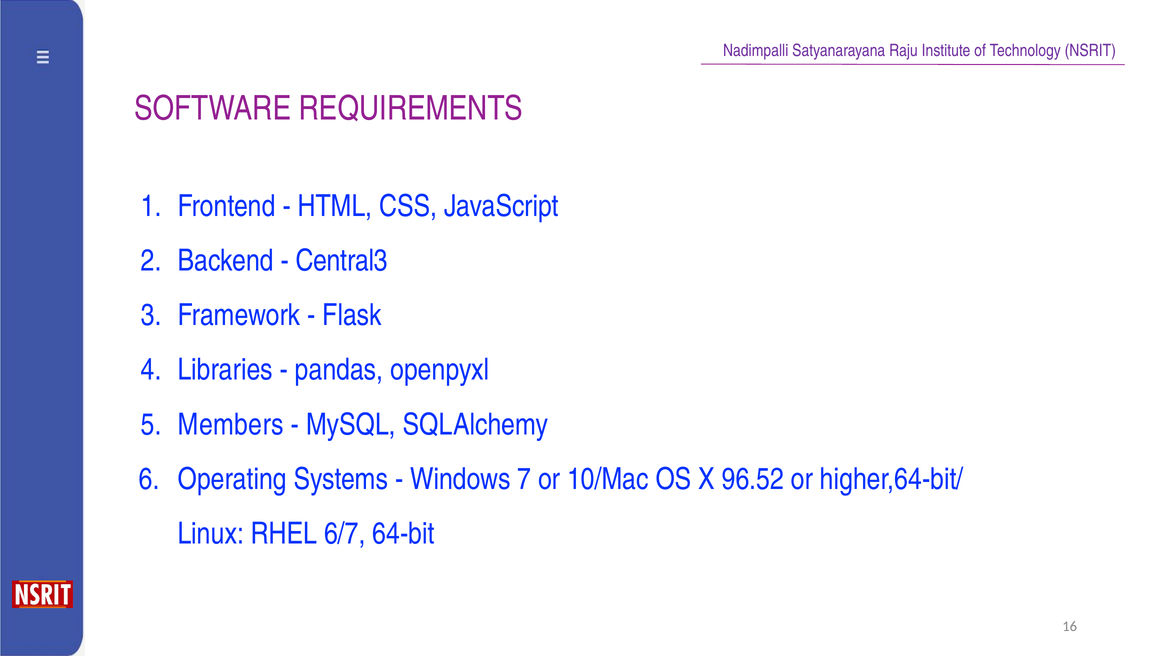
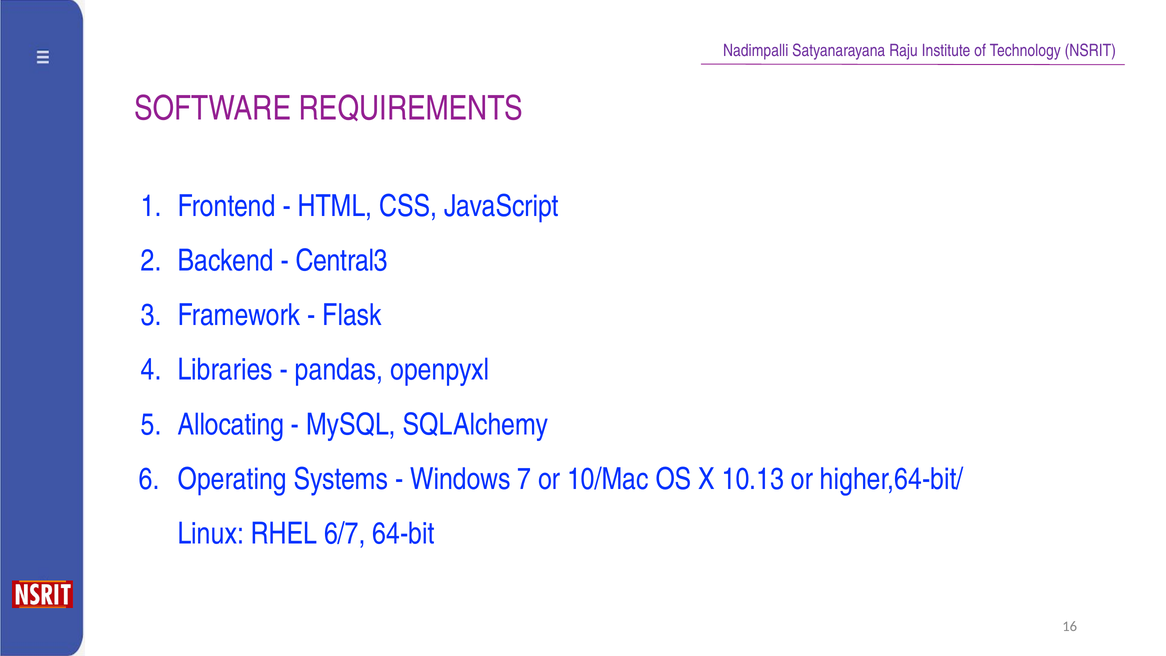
Members: Members -> Allocating
96.52: 96.52 -> 10.13
